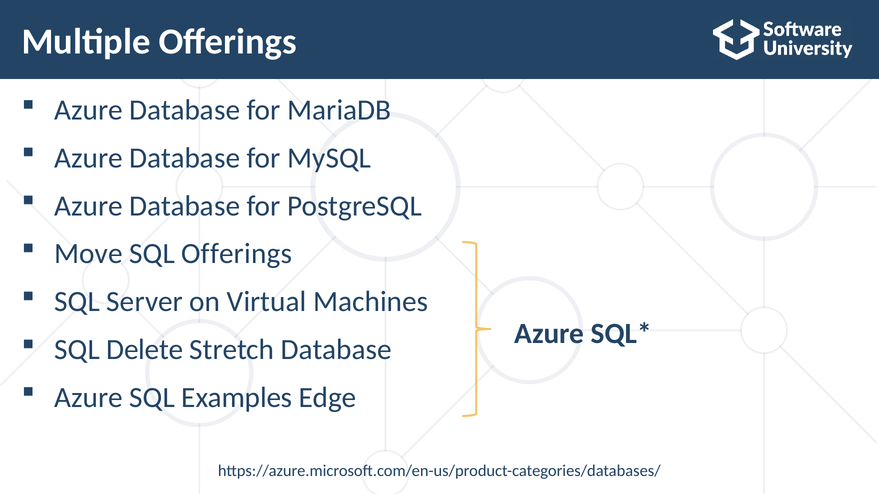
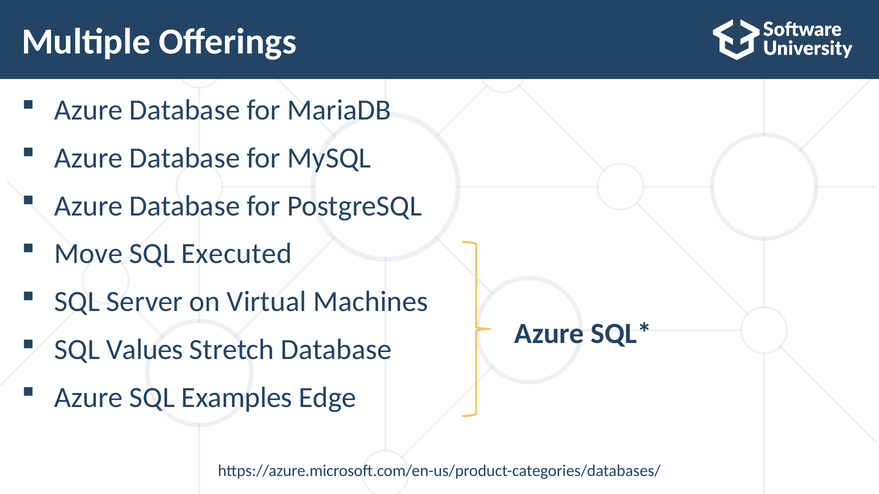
SQL Offerings: Offerings -> Executed
Delete: Delete -> Values
